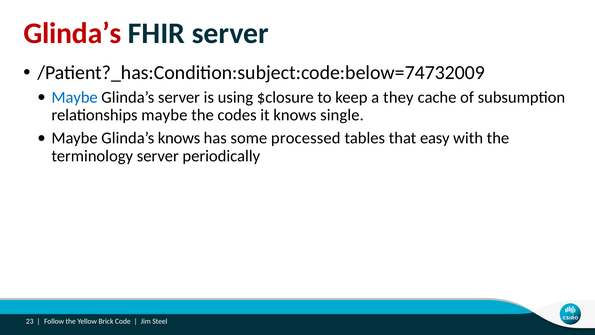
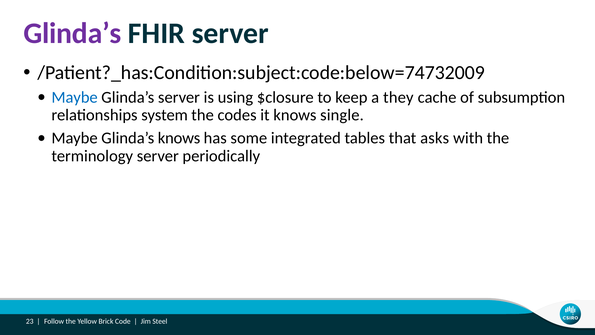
Glinda’s at (72, 33) colour: red -> purple
relationships maybe: maybe -> system
processed: processed -> integrated
easy: easy -> asks
